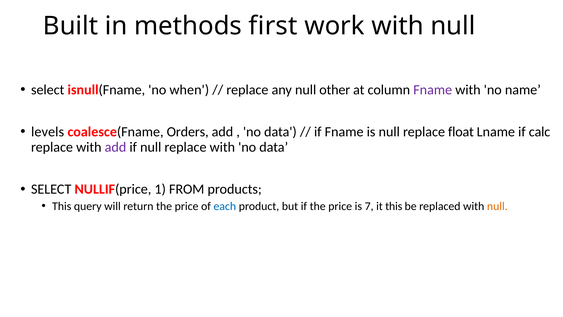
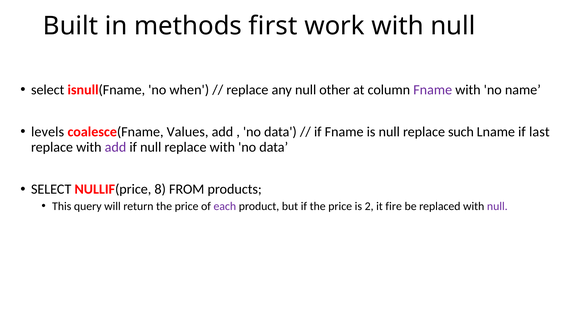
Orders: Orders -> Values
float: float -> such
calc: calc -> last
1: 1 -> 8
each colour: blue -> purple
7: 7 -> 2
it this: this -> fire
null at (497, 206) colour: orange -> purple
